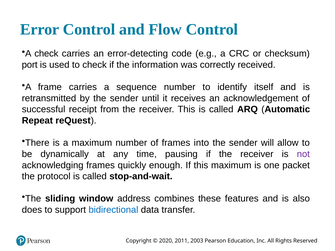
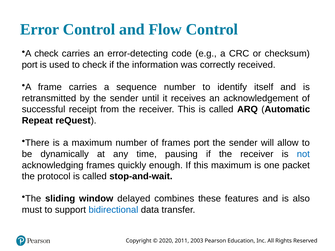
frames into: into -> port
not colour: purple -> blue
address: address -> delayed
does: does -> must
